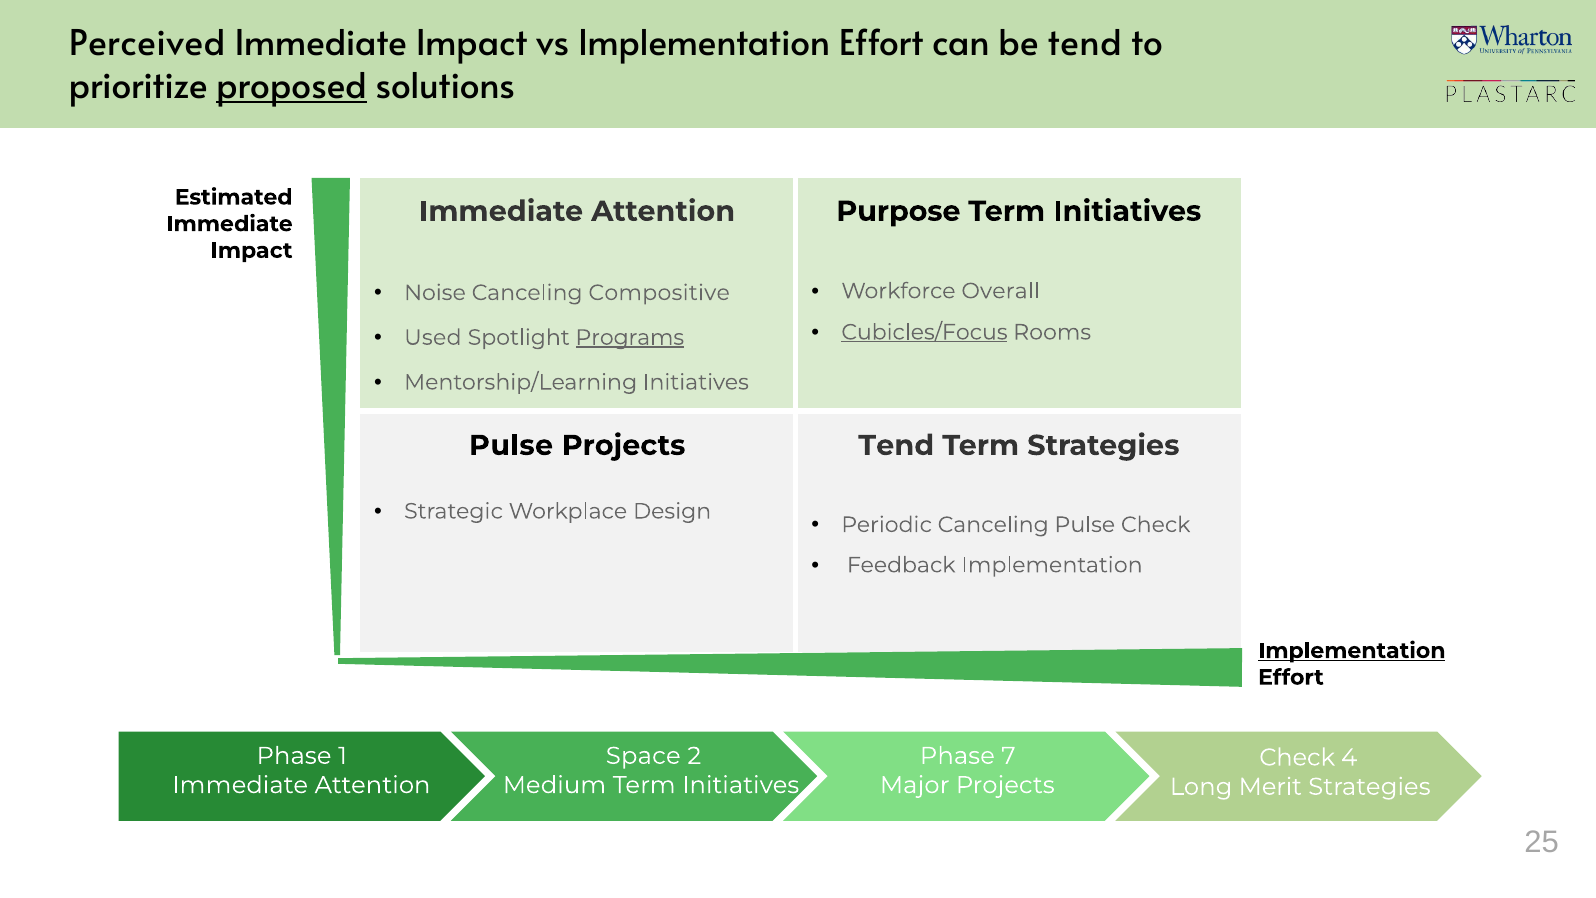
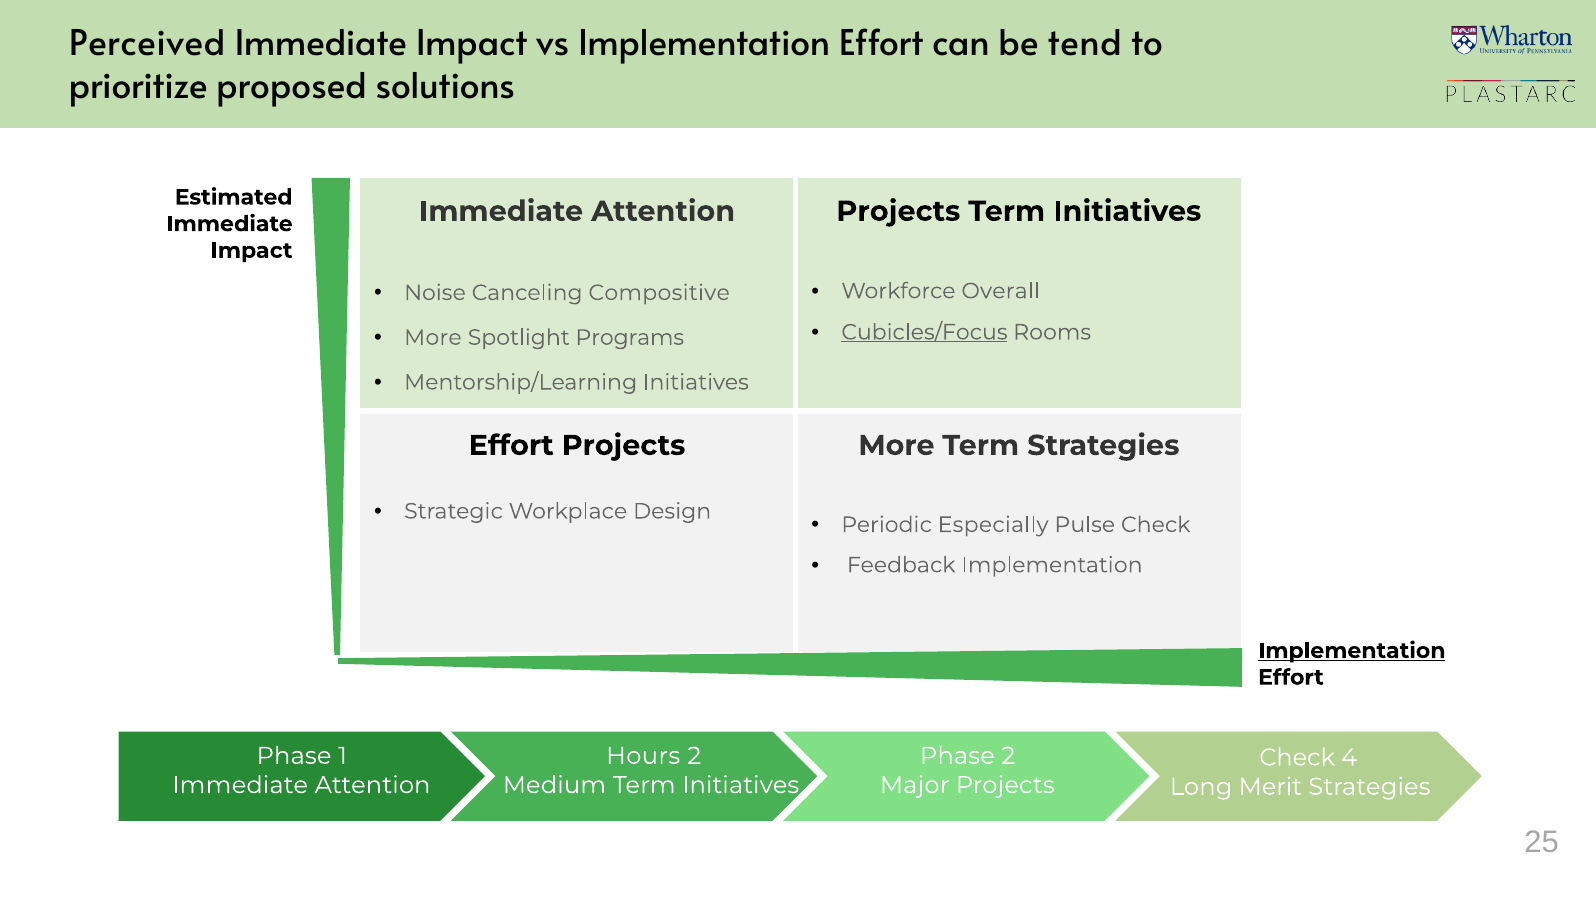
proposed underline: present -> none
Purpose at (898, 211): Purpose -> Projects
Used at (433, 337): Used -> More
Programs underline: present -> none
Pulse at (511, 445): Pulse -> Effort
Tend at (896, 445): Tend -> More
Periodic Canceling: Canceling -> Especially
Space: Space -> Hours
Phase 7: 7 -> 2
